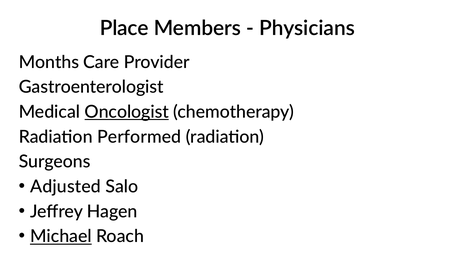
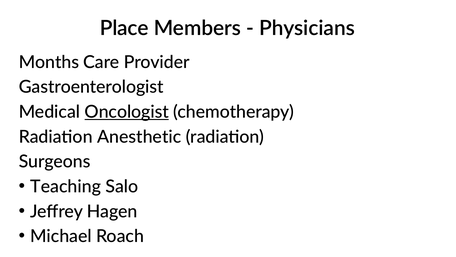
Performed: Performed -> Anesthetic
Adjusted: Adjusted -> Teaching
Michael underline: present -> none
